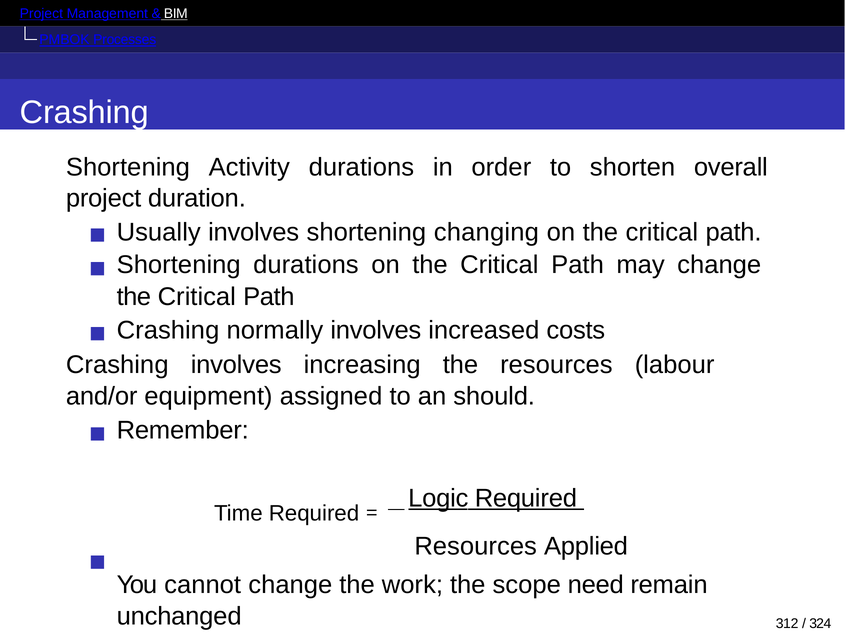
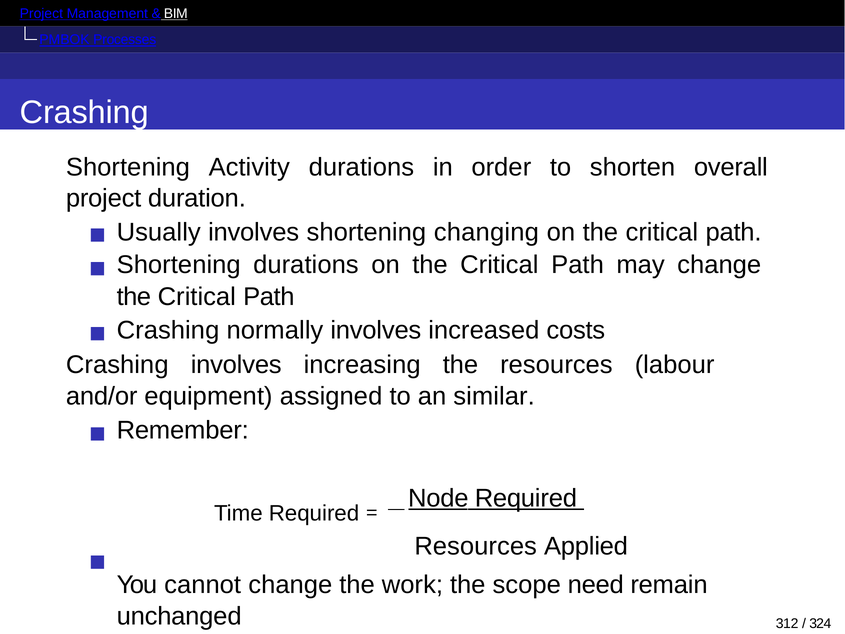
should: should -> similar
Logic: Logic -> Node
